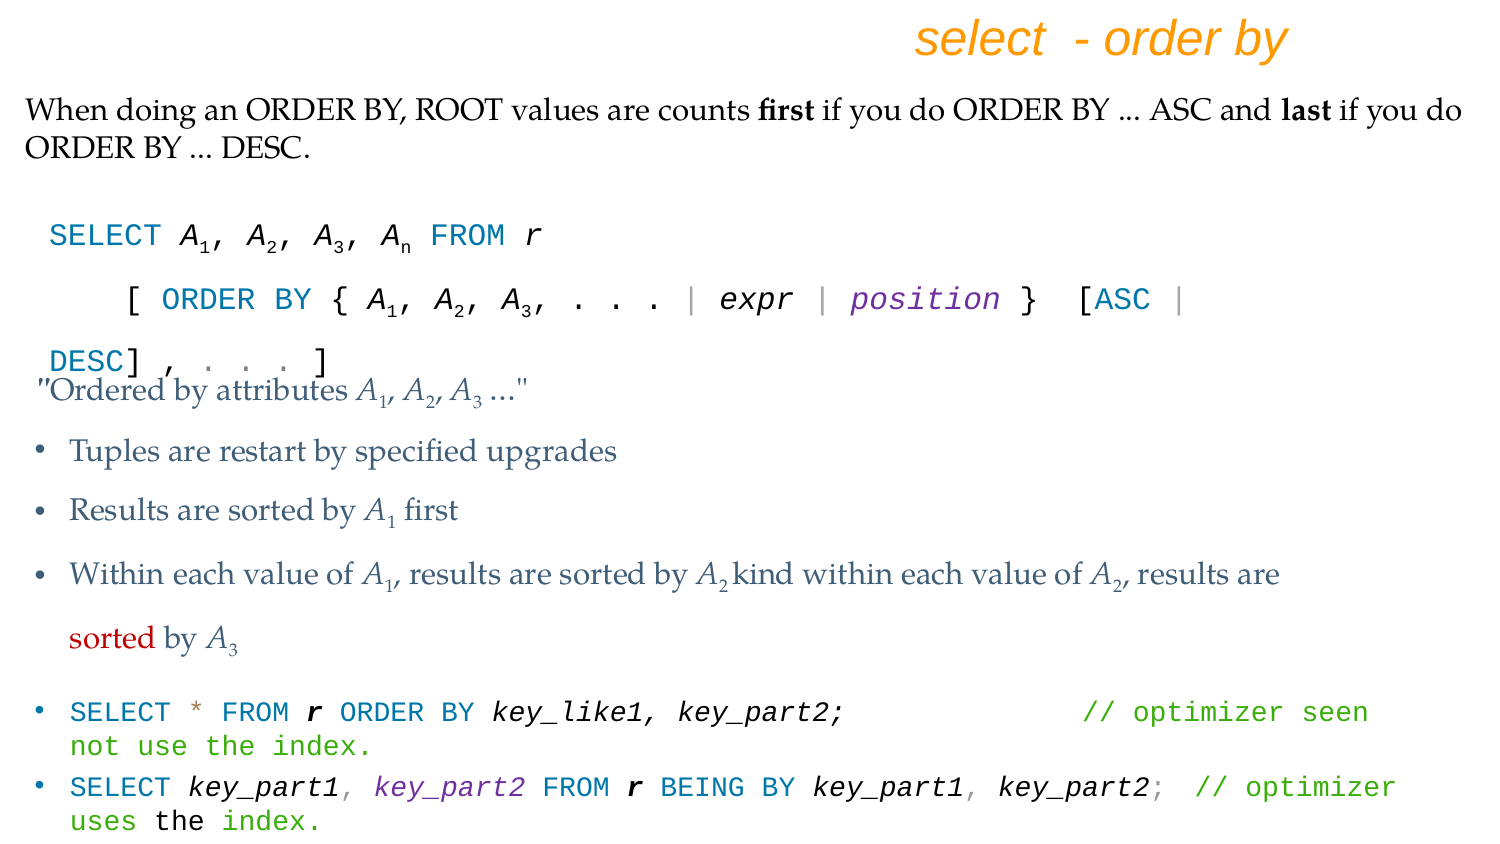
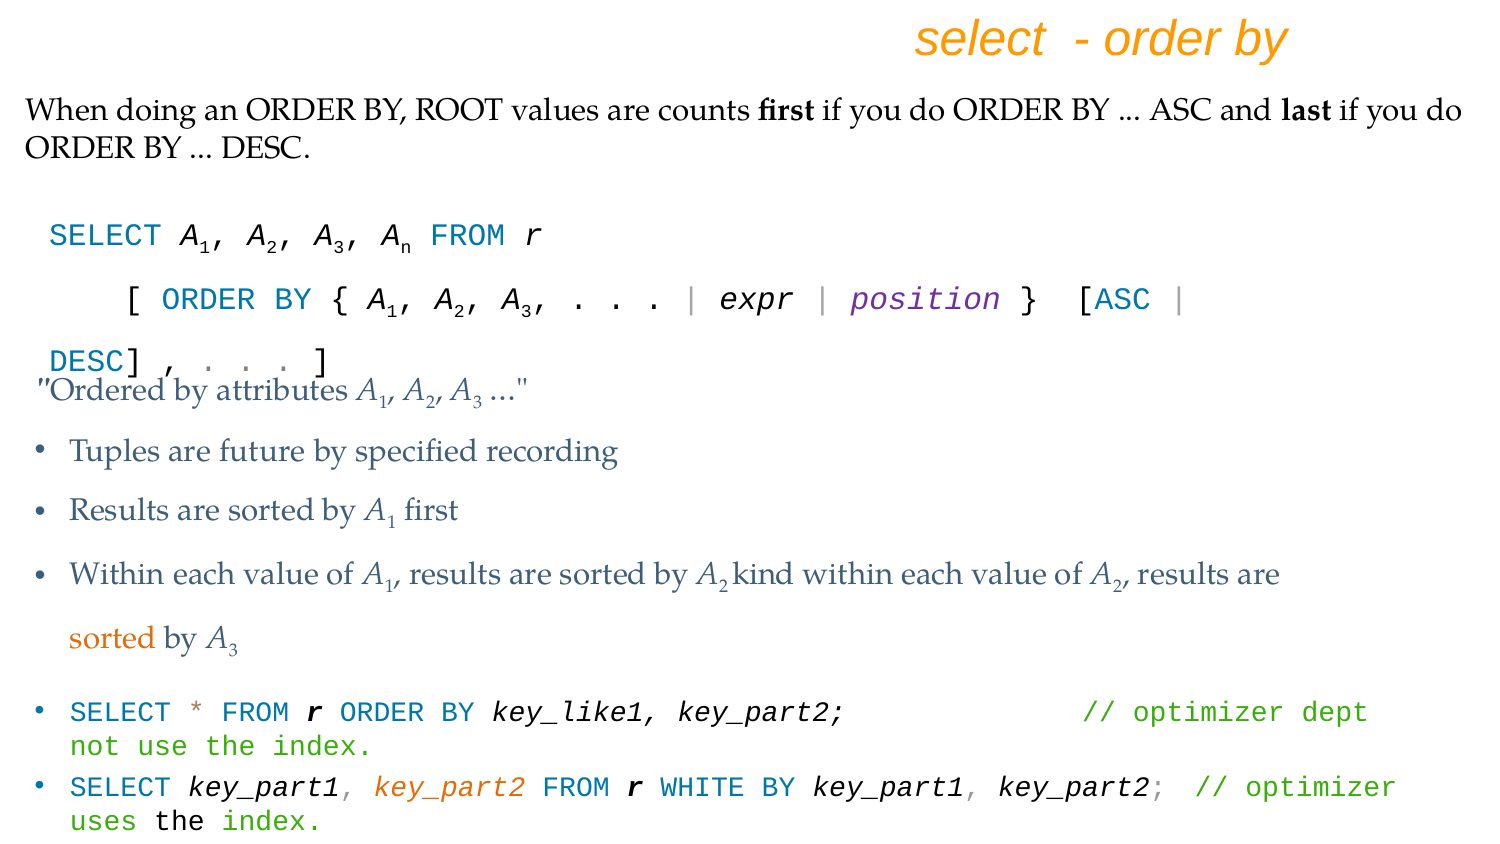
restart: restart -> future
upgrades: upgrades -> recording
sorted at (113, 638) colour: red -> orange
seen: seen -> dept
key_part2 at (449, 787) colour: purple -> orange
BEING: BEING -> WHITE
